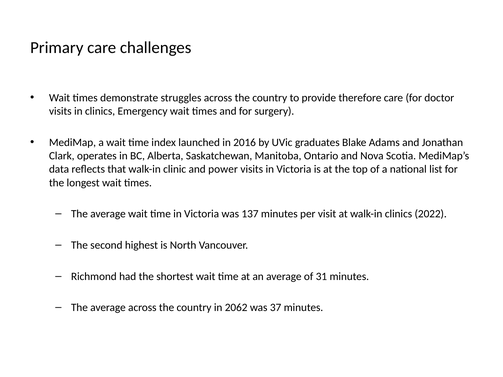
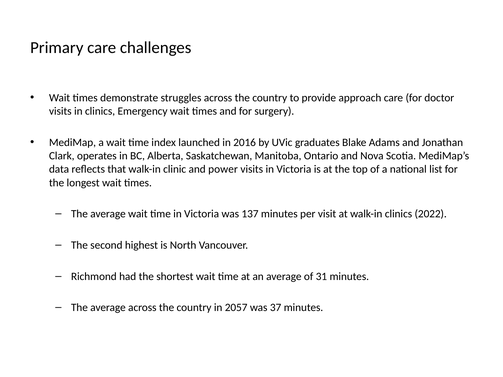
therefore: therefore -> approach
2062: 2062 -> 2057
